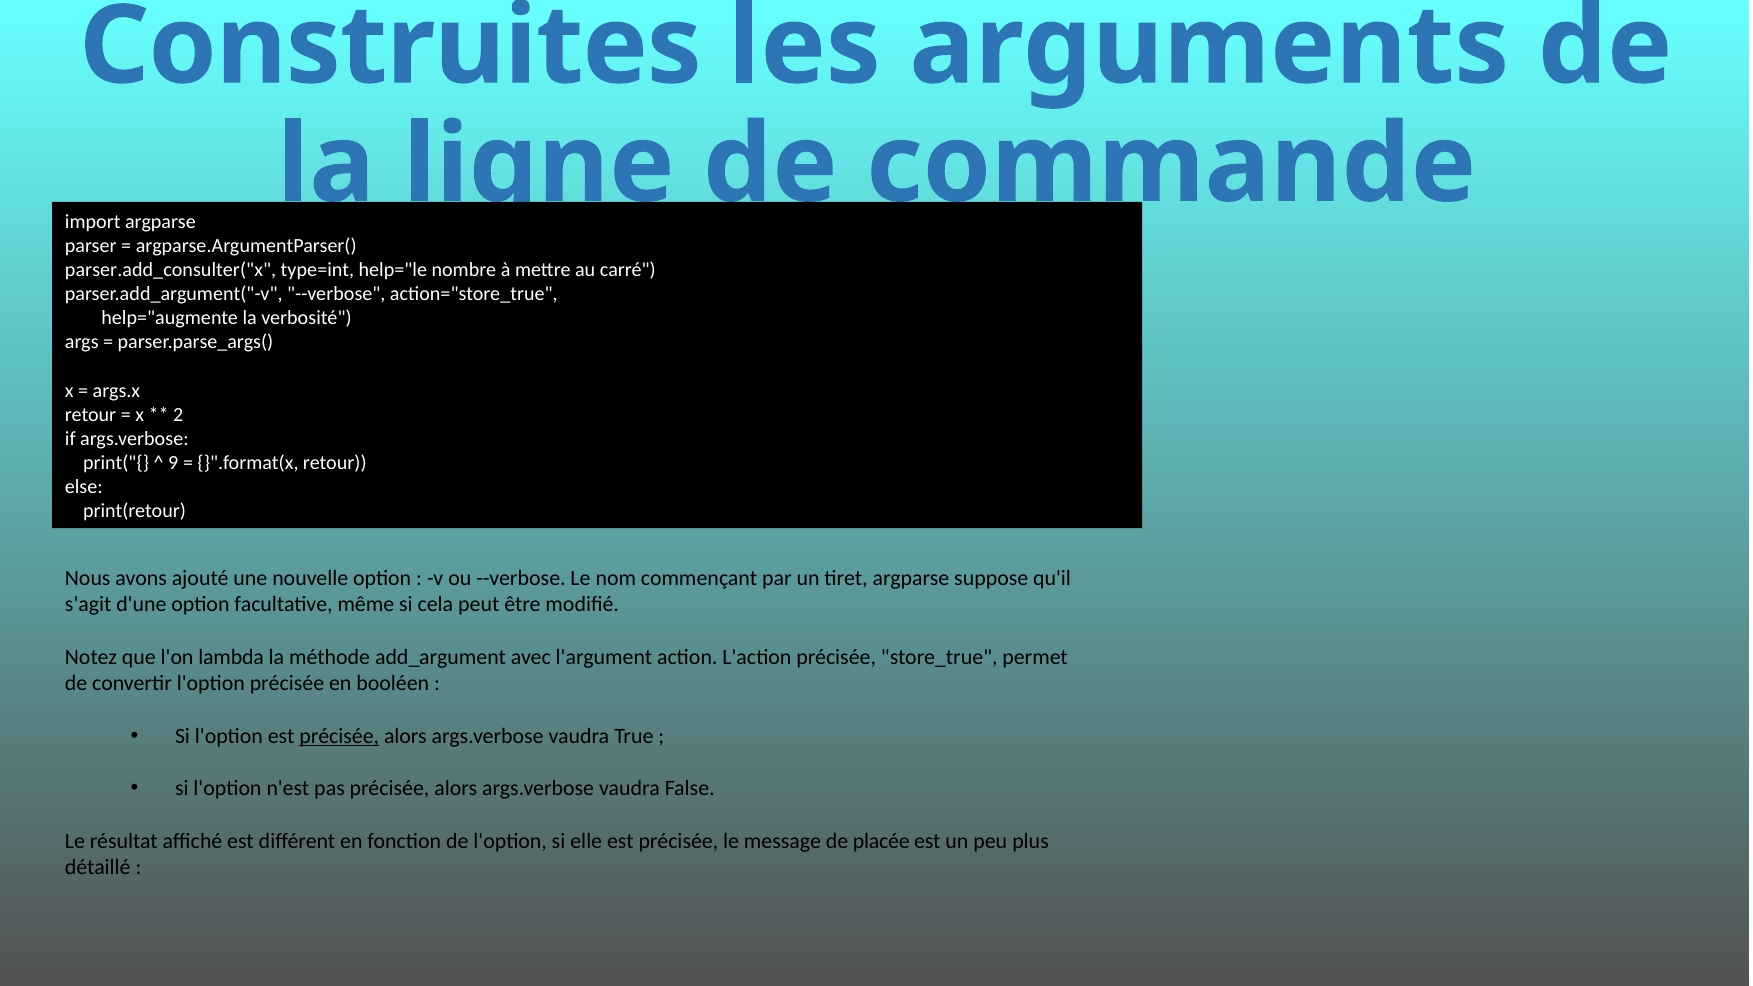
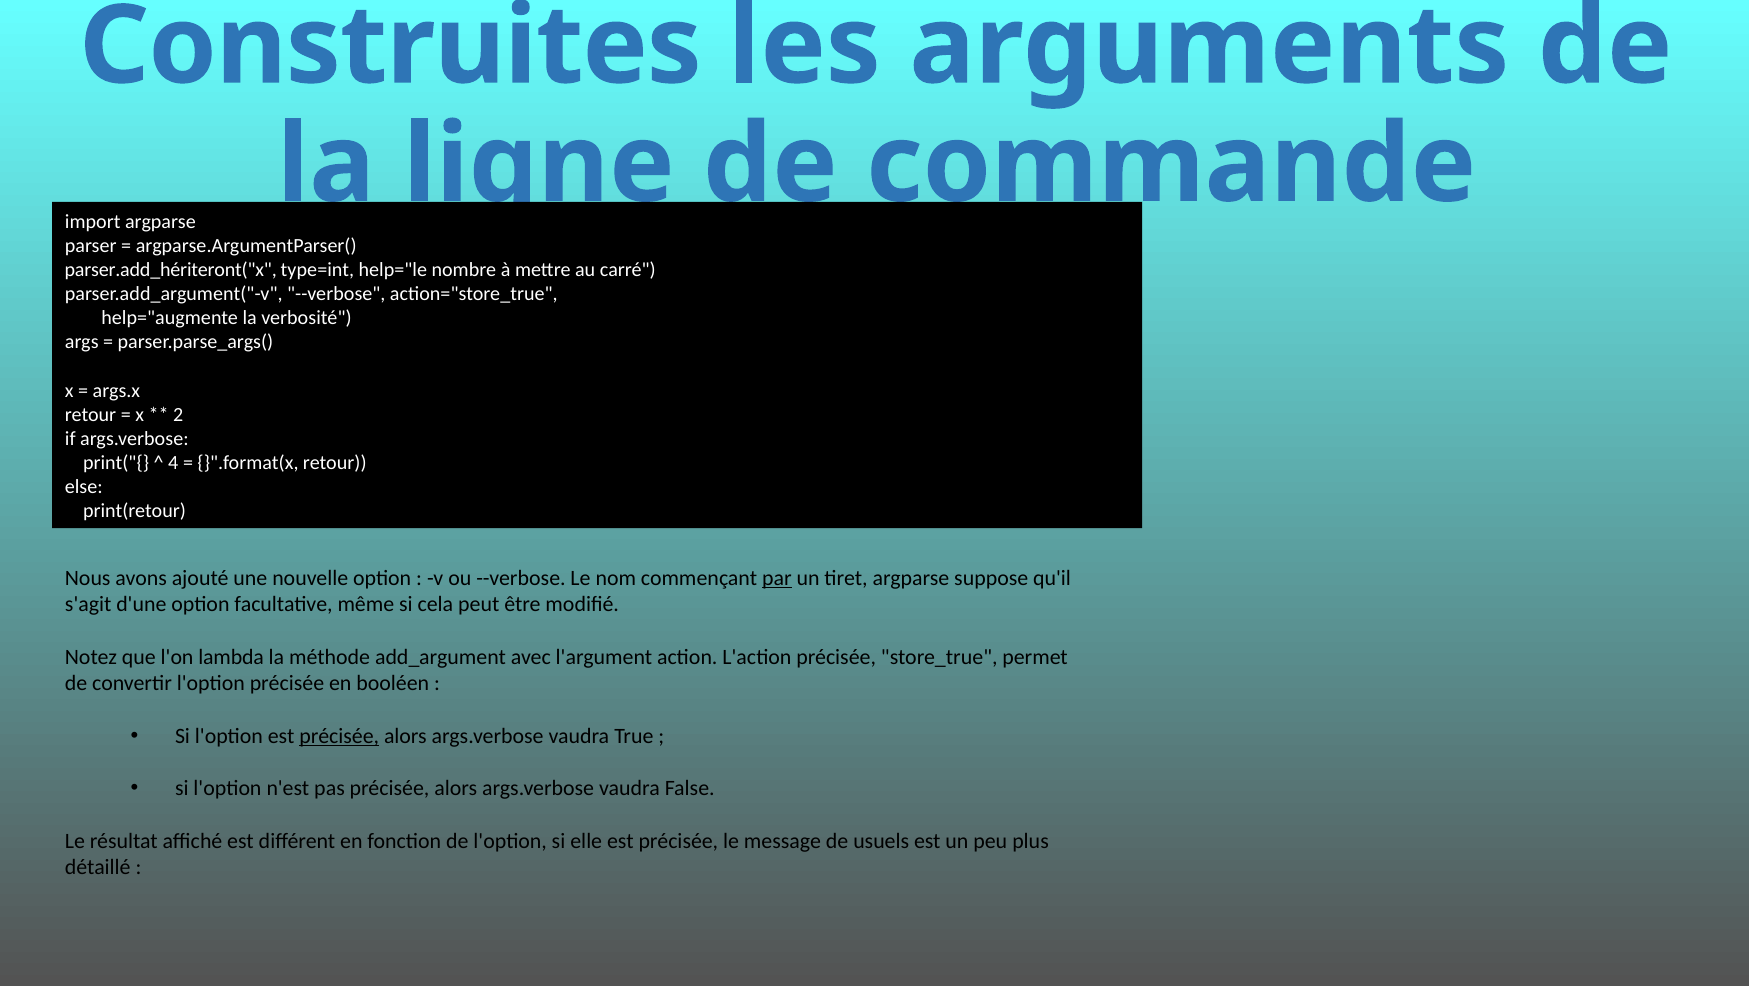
parser.add_consulter("x: parser.add_consulter("x -> parser.add_hériteront("x
9: 9 -> 4
par underline: none -> present
placée: placée -> usuels
